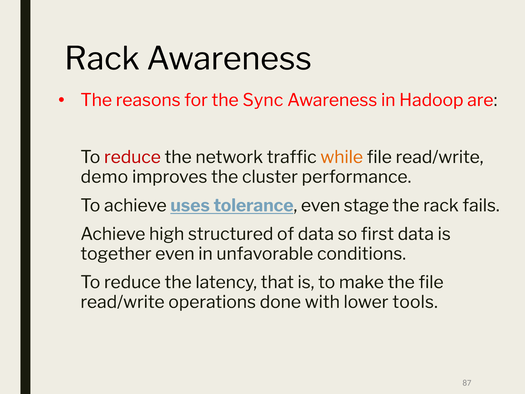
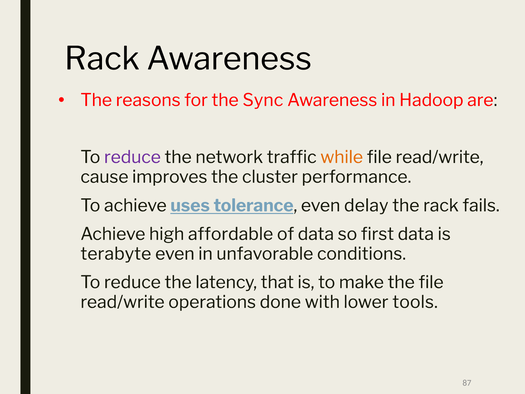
reduce at (132, 157) colour: red -> purple
demo: demo -> cause
stage: stage -> delay
structured: structured -> affordable
together: together -> terabyte
